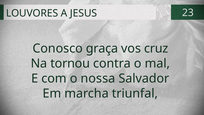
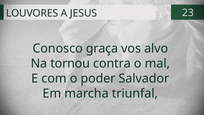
cruz: cruz -> alvo
nossa: nossa -> poder
